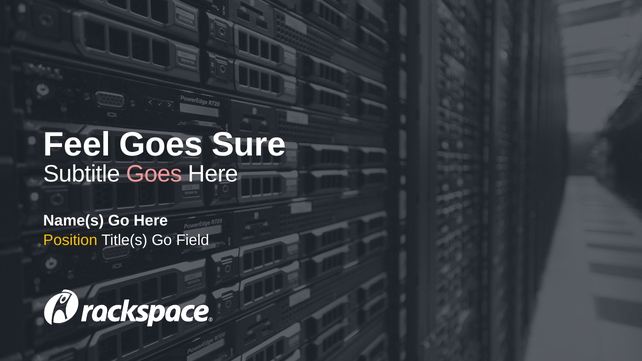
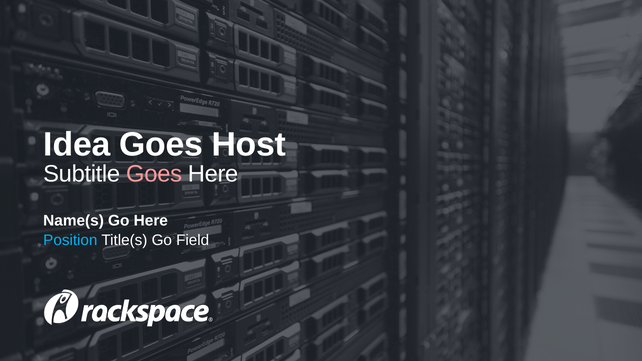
Feel: Feel -> Idea
Sure: Sure -> Host
Position colour: yellow -> light blue
